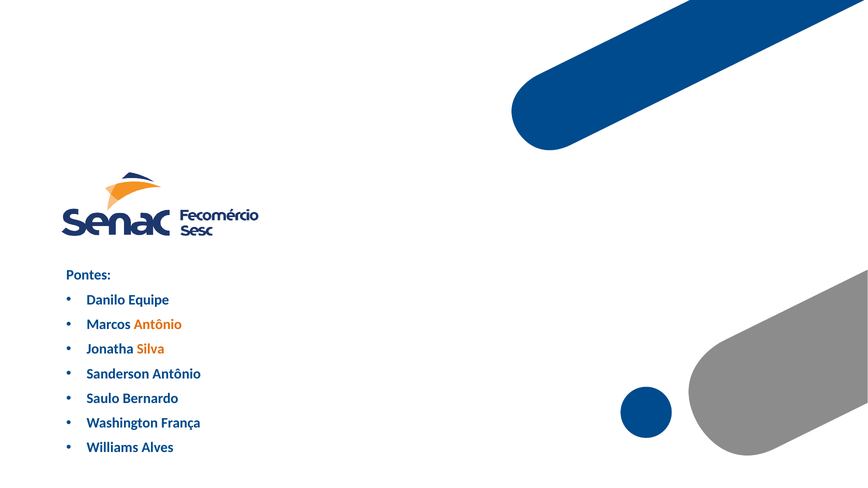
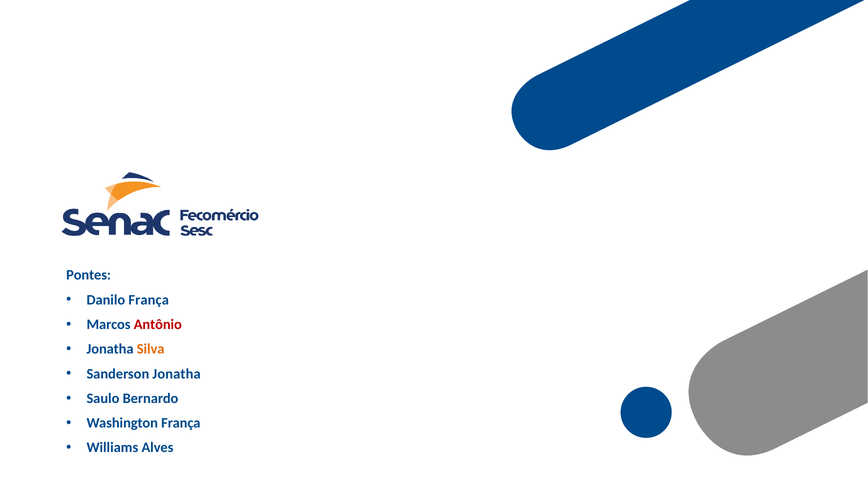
Danilo Equipe: Equipe -> França
Antônio at (158, 325) colour: orange -> red
Sanderson Antônio: Antônio -> Jonatha
